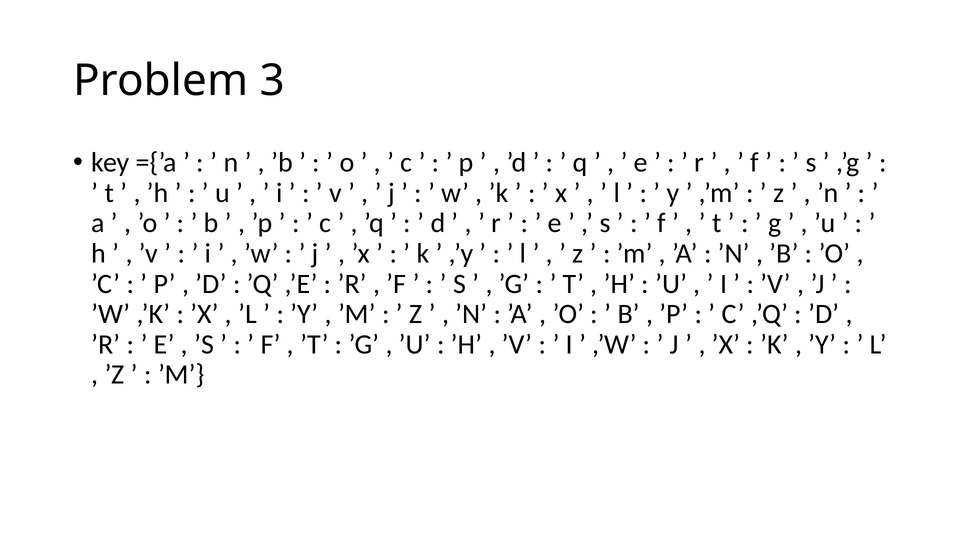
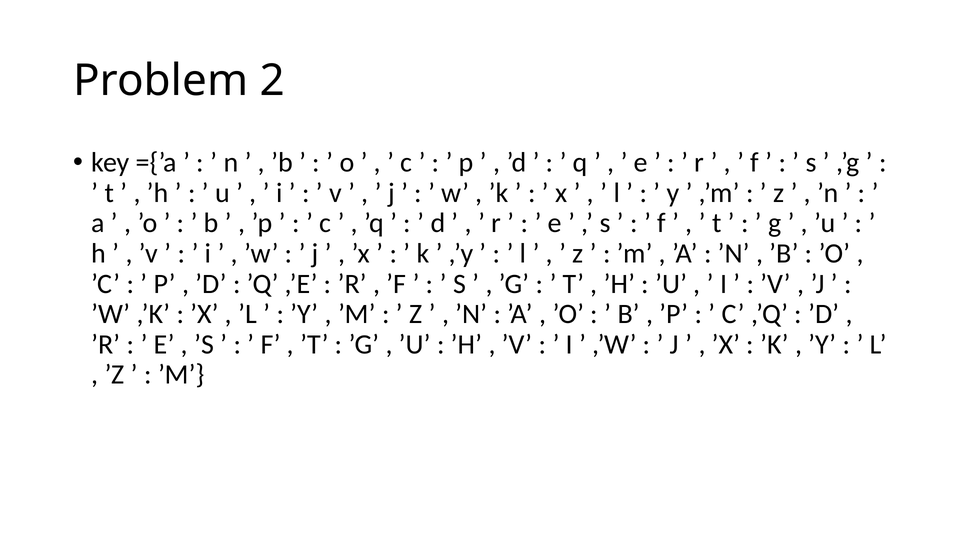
3: 3 -> 2
